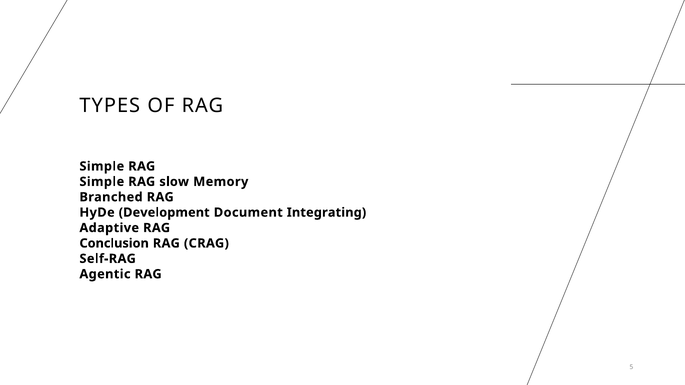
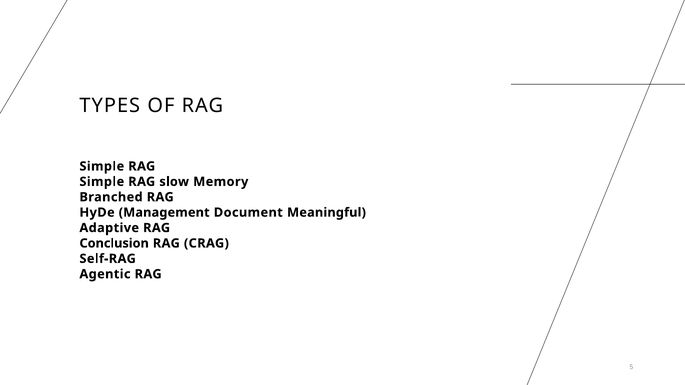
Development: Development -> Management
Integrating: Integrating -> Meaningful
